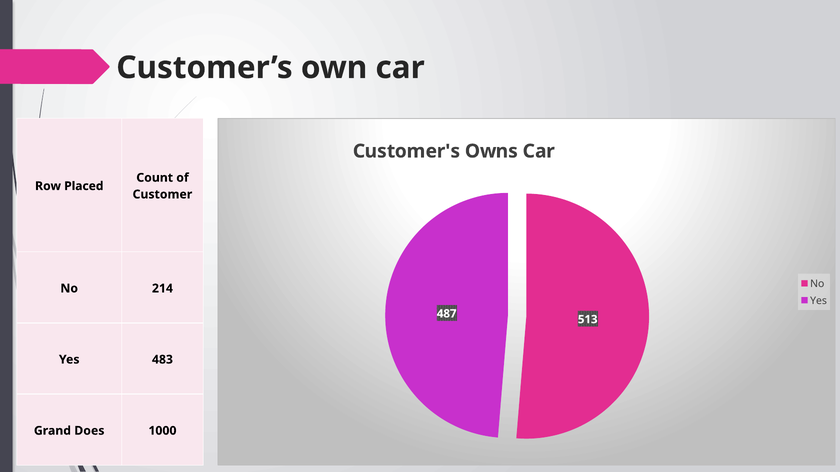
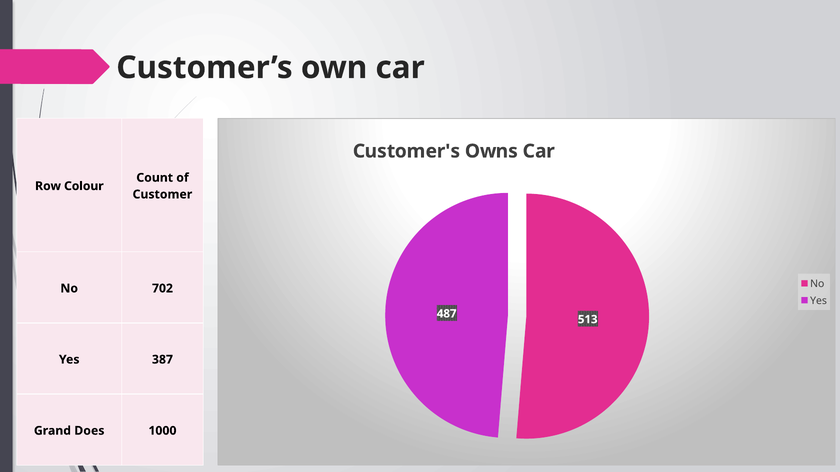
Placed: Placed -> Colour
214: 214 -> 702
483: 483 -> 387
